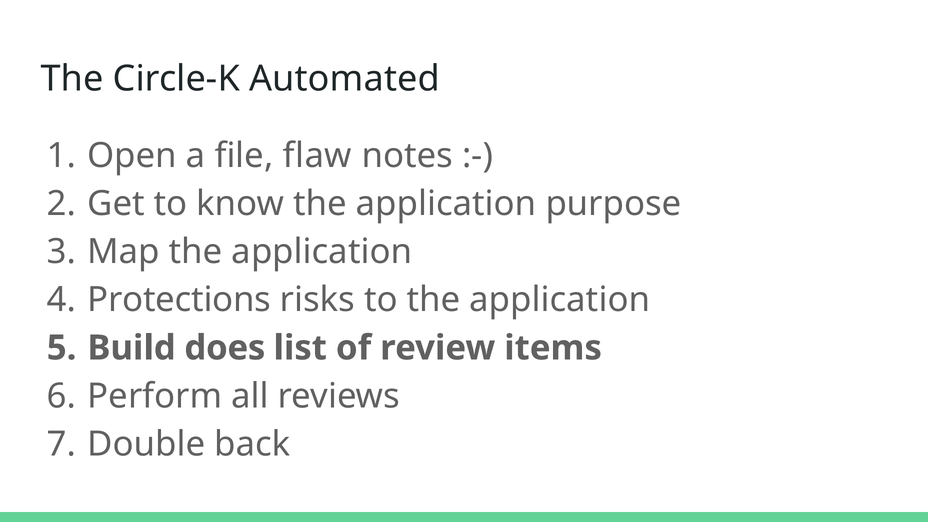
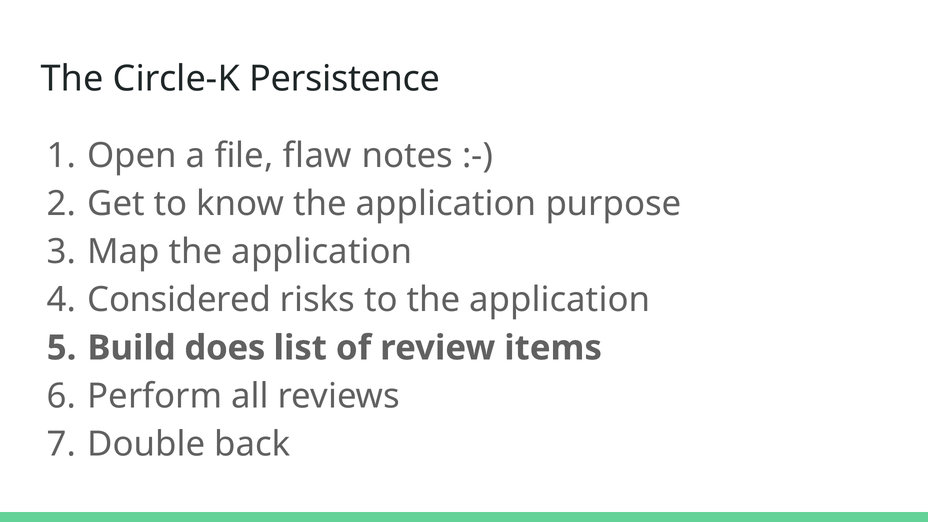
Automated: Automated -> Persistence
Protections: Protections -> Considered
